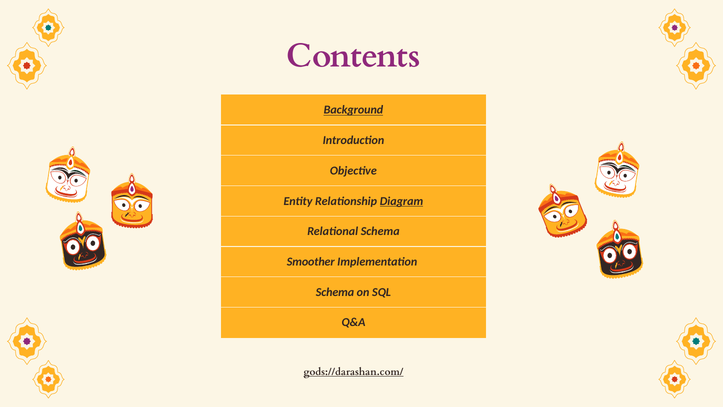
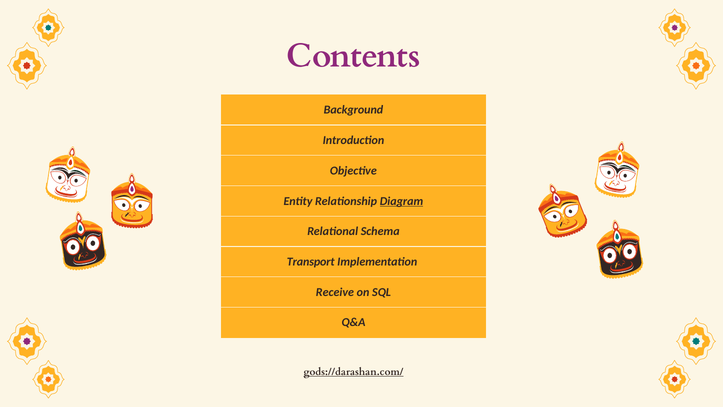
Background underline: present -> none
Smoother: Smoother -> Transport
Schema at (335, 292): Schema -> Receive
